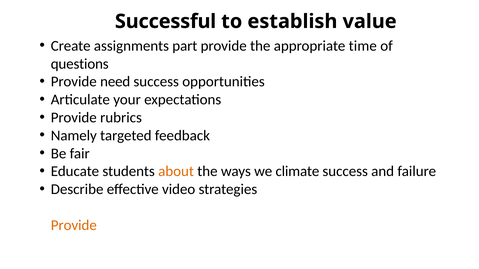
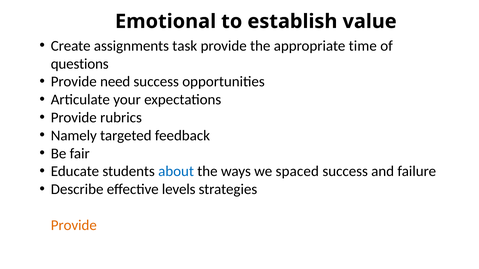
Successful: Successful -> Emotional
part: part -> task
about colour: orange -> blue
climate: climate -> spaced
video: video -> levels
